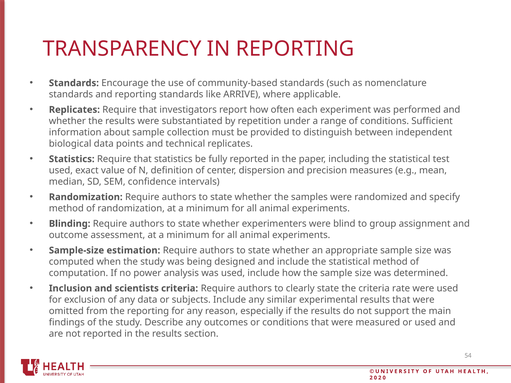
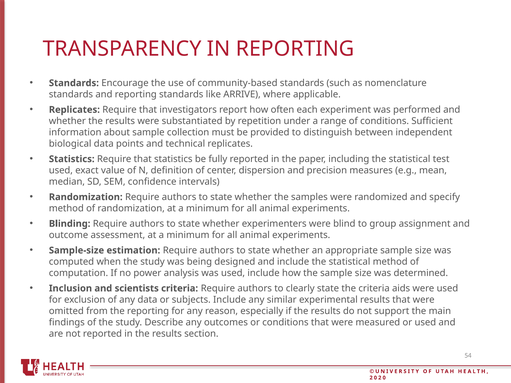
rate: rate -> aids
